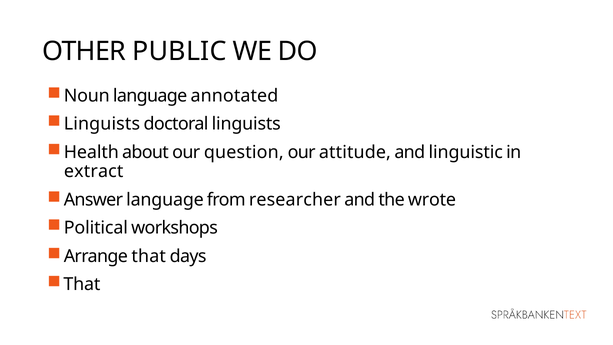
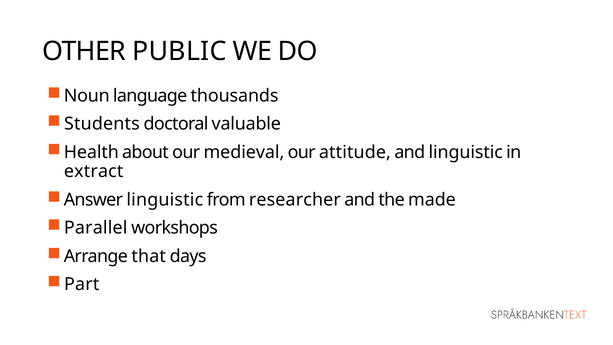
annotated: annotated -> thousands
Linguists at (102, 124): Linguists -> Students
doctoral linguists: linguists -> valuable
question: question -> medieval
Answer language: language -> linguistic
wrote: wrote -> made
Political: Political -> Parallel
That at (82, 284): That -> Part
